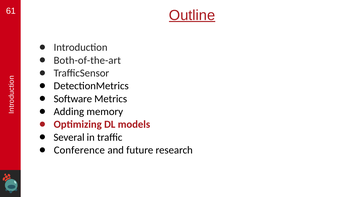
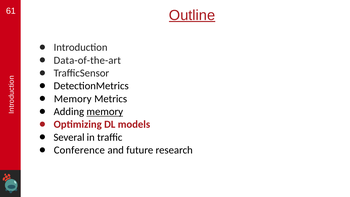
Both-of-the-art: Both-of-the-art -> Data-of-the-art
Software at (73, 99): Software -> Memory
memory at (105, 112) underline: none -> present
